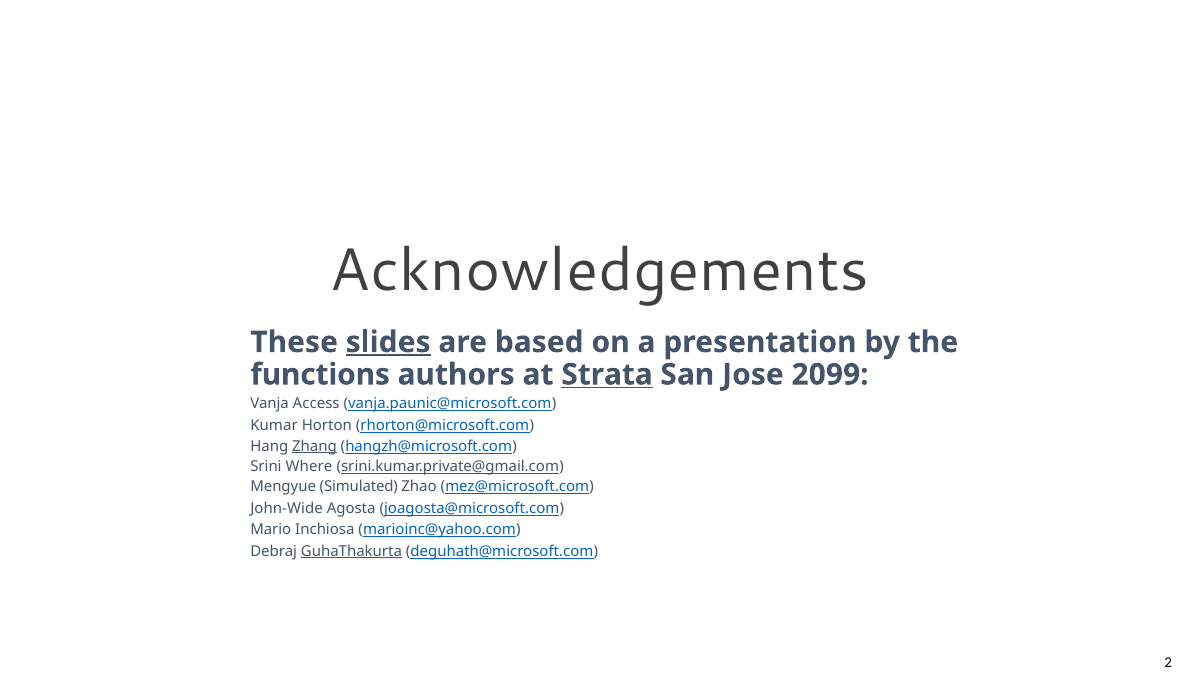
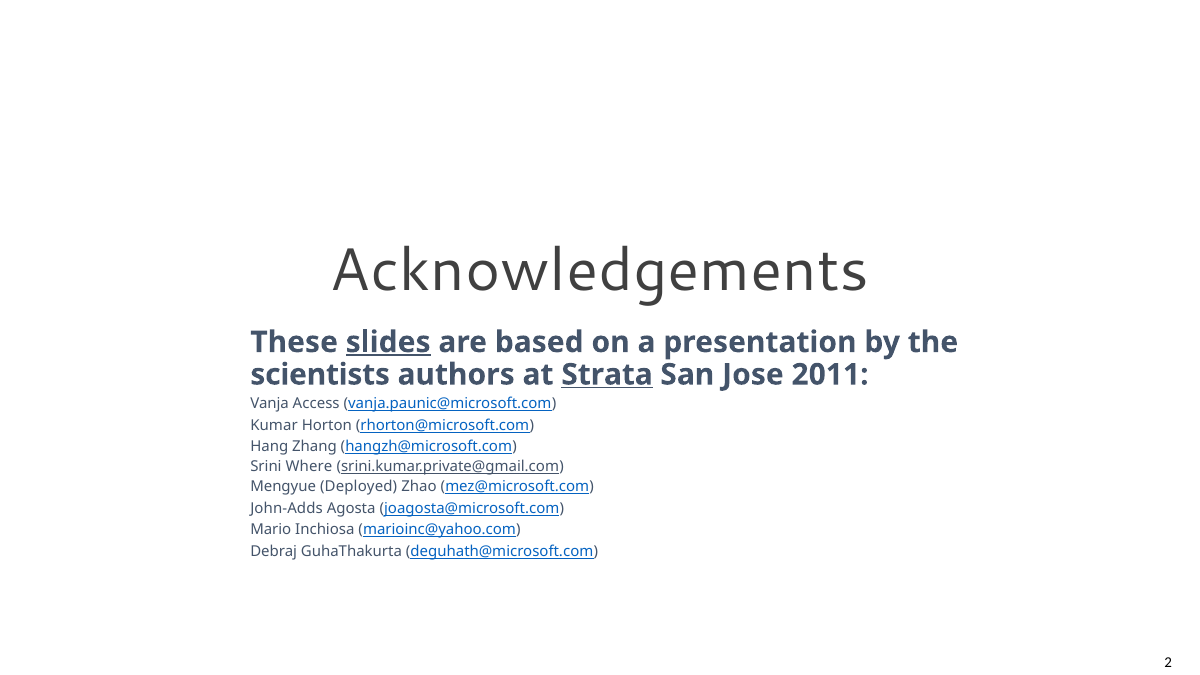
functions: functions -> scientists
2099: 2099 -> 2011
Zhang underline: present -> none
Simulated: Simulated -> Deployed
John-Wide: John-Wide -> John-Adds
GuhaThakurta underline: present -> none
